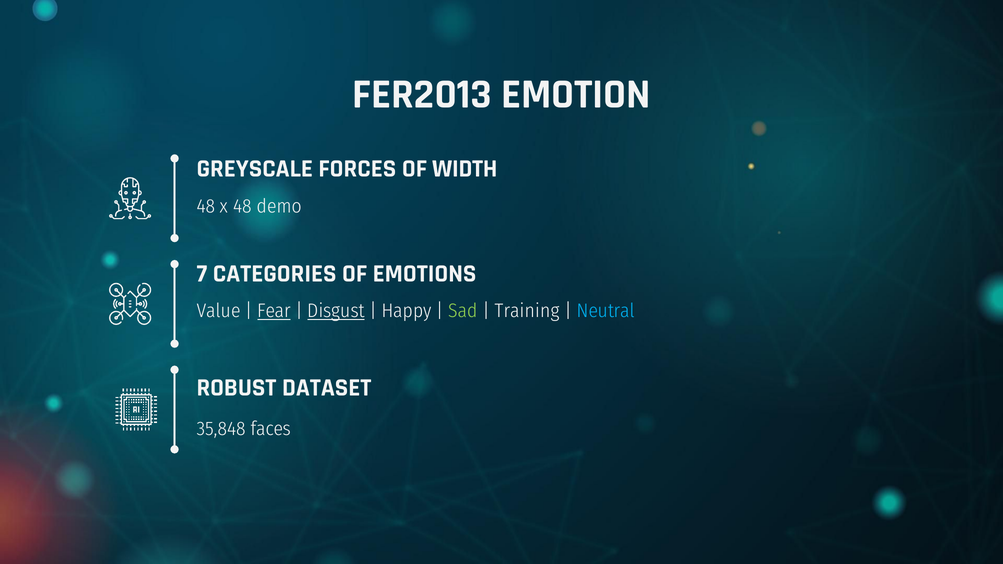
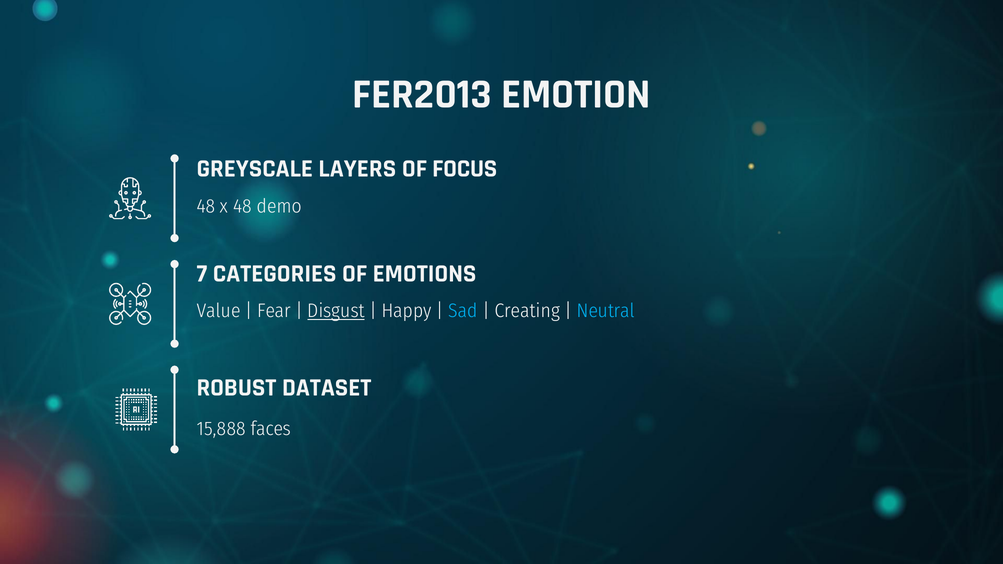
FORCES: FORCES -> LAYERS
WIDTH: WIDTH -> FOCUS
Fear underline: present -> none
Sad colour: light green -> light blue
Training: Training -> Creating
35,848: 35,848 -> 15,888
